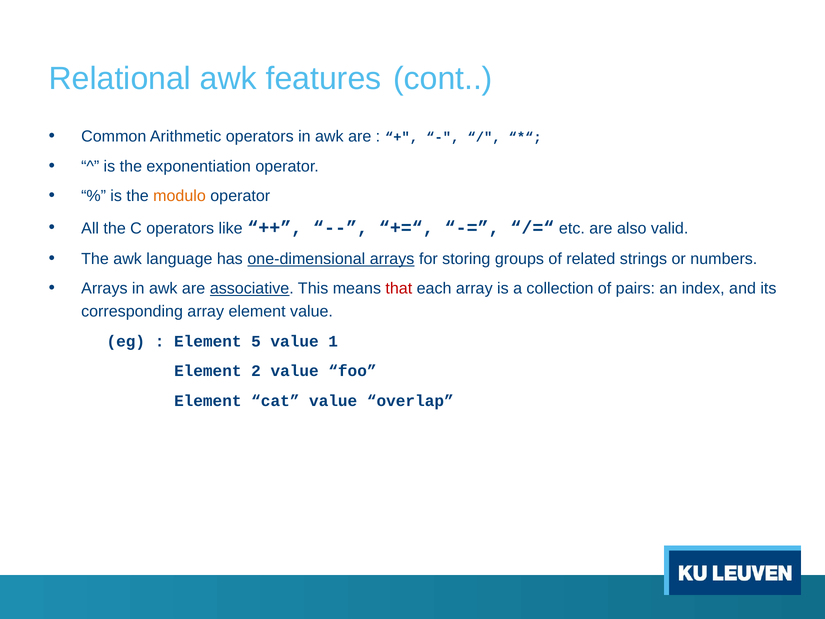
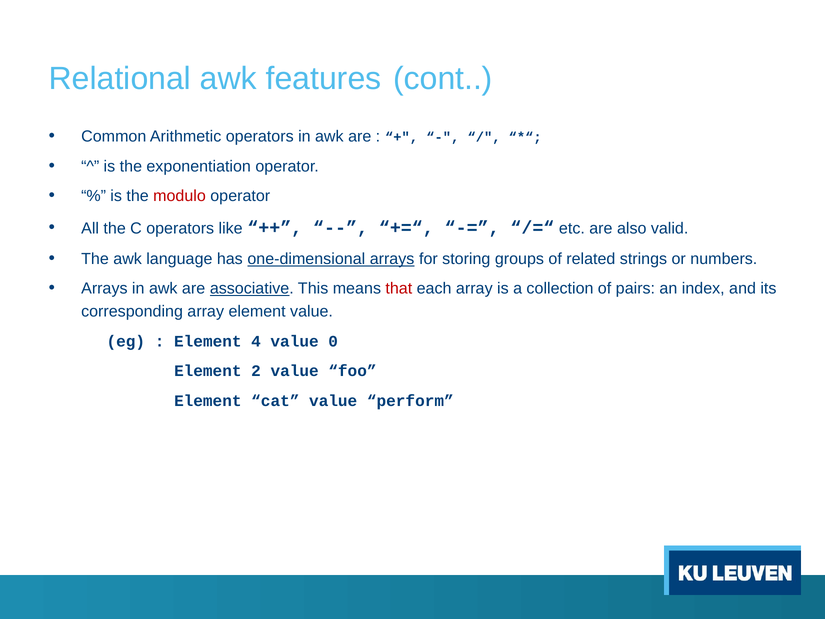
modulo colour: orange -> red
5: 5 -> 4
1: 1 -> 0
overlap: overlap -> perform
